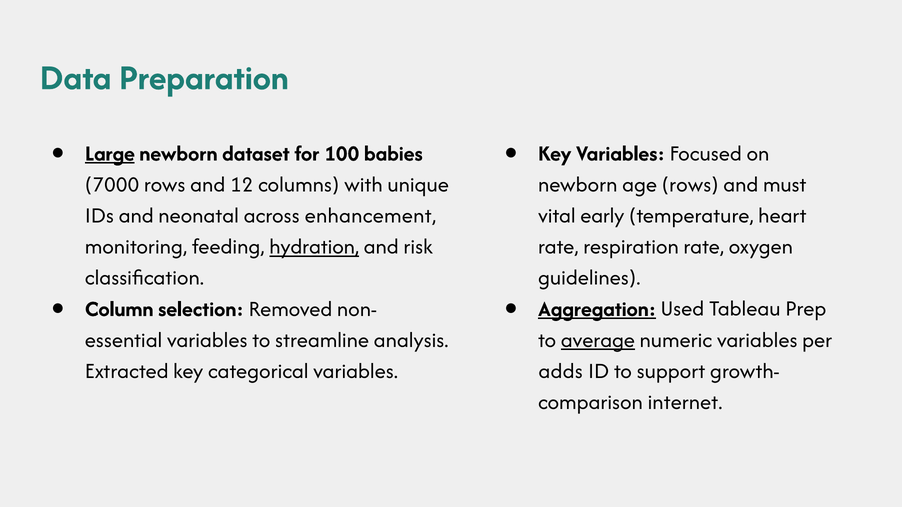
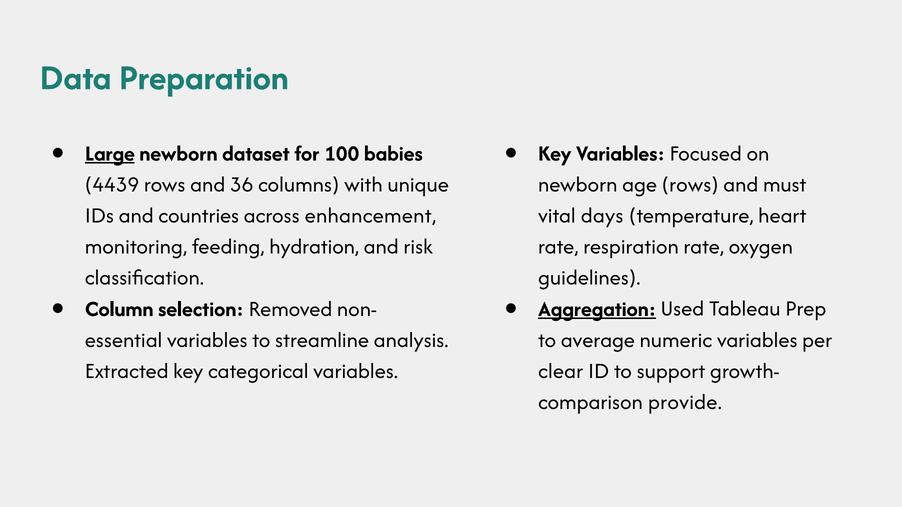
7000: 7000 -> 4439
12: 12 -> 36
early: early -> days
neonatal: neonatal -> countries
hydration underline: present -> none
average underline: present -> none
adds: adds -> clear
internet: internet -> provide
